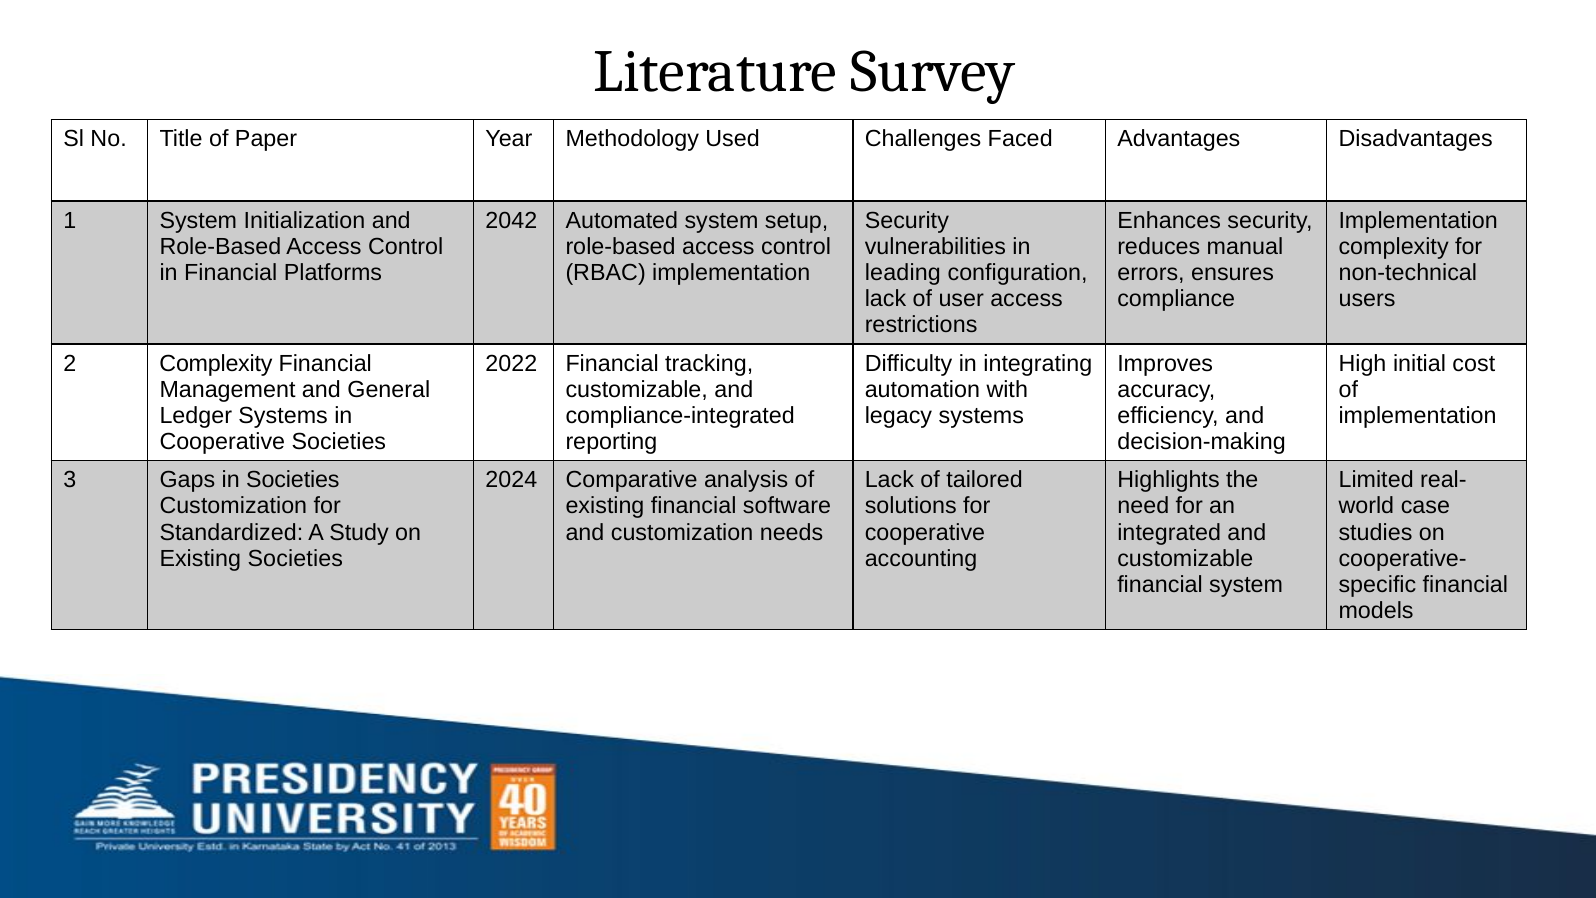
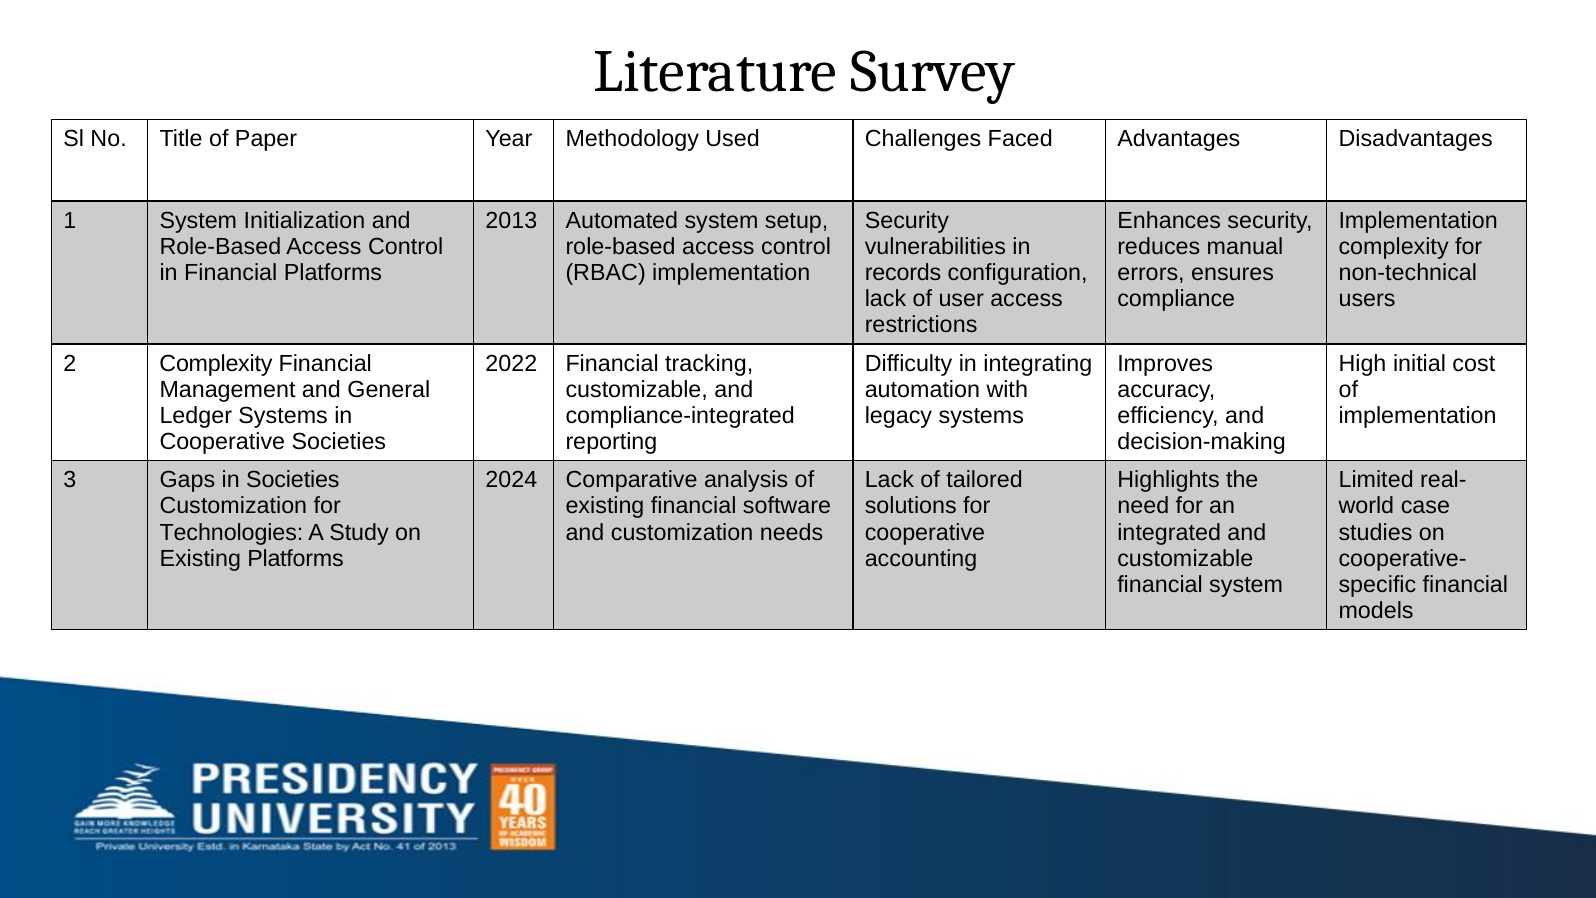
2042: 2042 -> 2013
leading: leading -> records
Standardized: Standardized -> Technologies
Existing Societies: Societies -> Platforms
